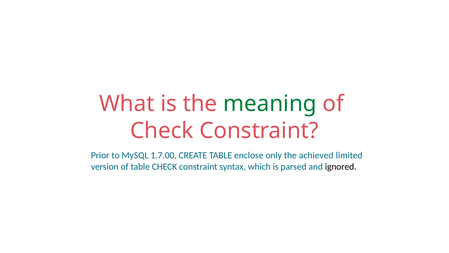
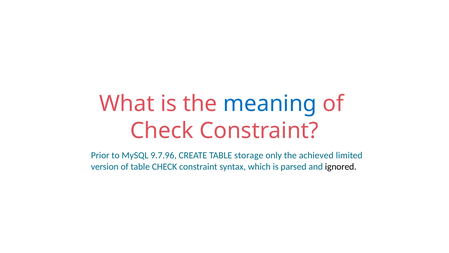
meaning colour: green -> blue
1.7.00: 1.7.00 -> 9.7.96
enclose: enclose -> storage
